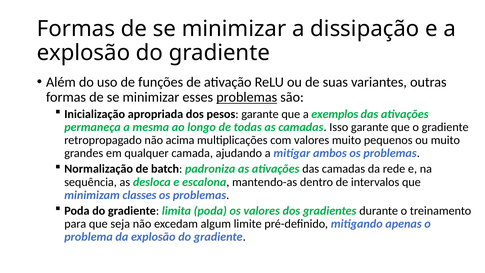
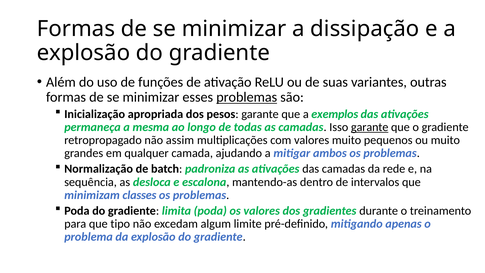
garante at (370, 127) underline: none -> present
acima: acima -> assim
seja: seja -> tipo
